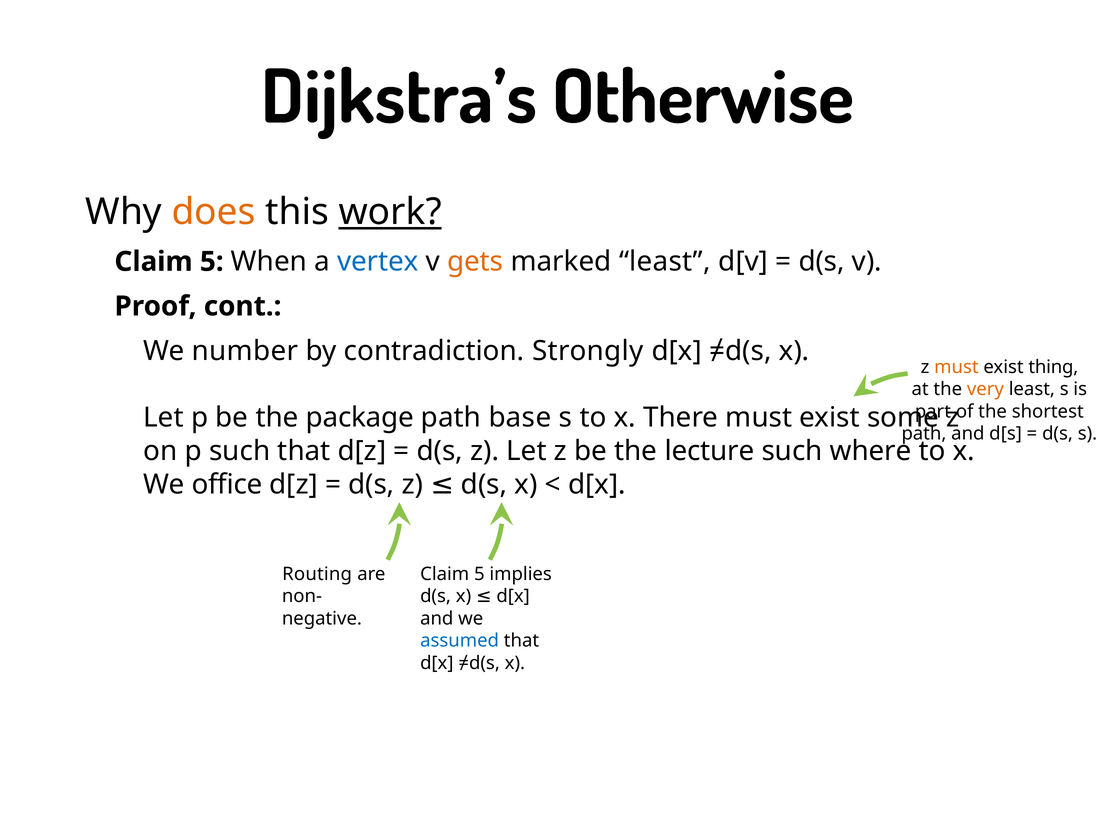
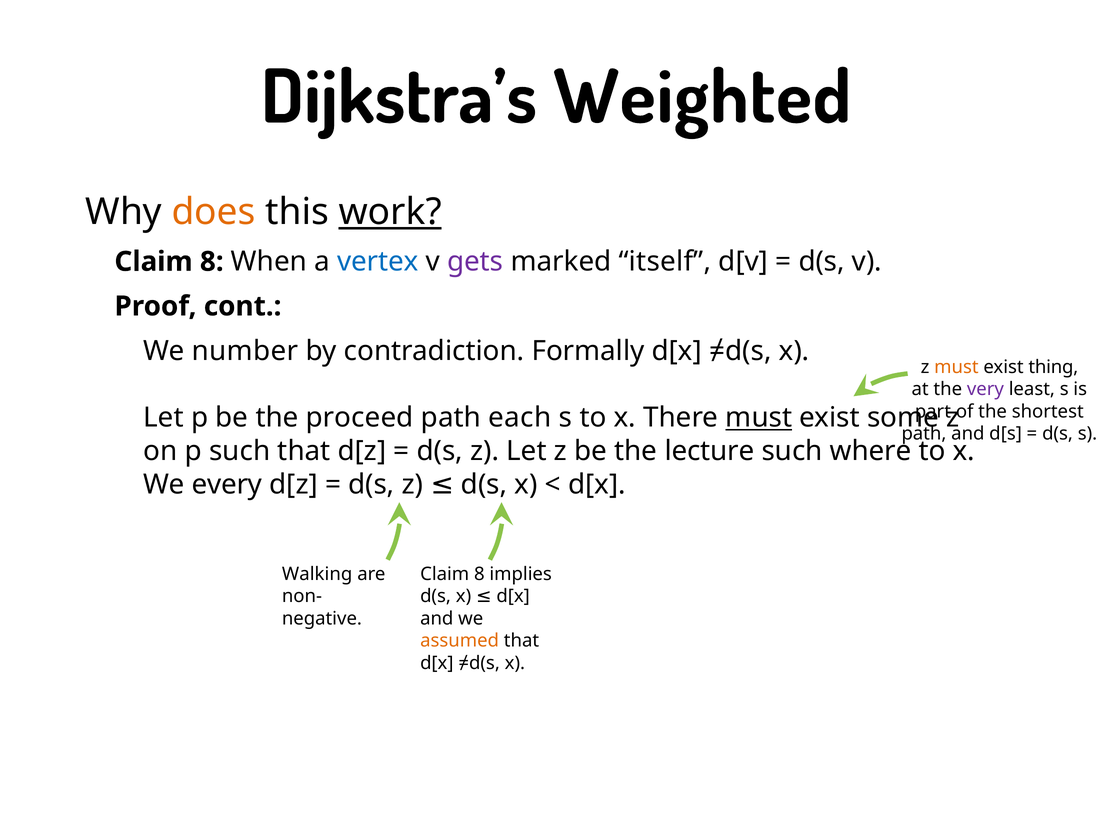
Otherwise: Otherwise -> Weighted
5 at (212, 262): 5 -> 8
gets colour: orange -> purple
marked least: least -> itself
Strongly: Strongly -> Formally
very colour: orange -> purple
package: package -> proceed
base: base -> each
must at (759, 418) underline: none -> present
office: office -> every
Routing: Routing -> Walking
5 at (479, 574): 5 -> 8
assumed colour: blue -> orange
